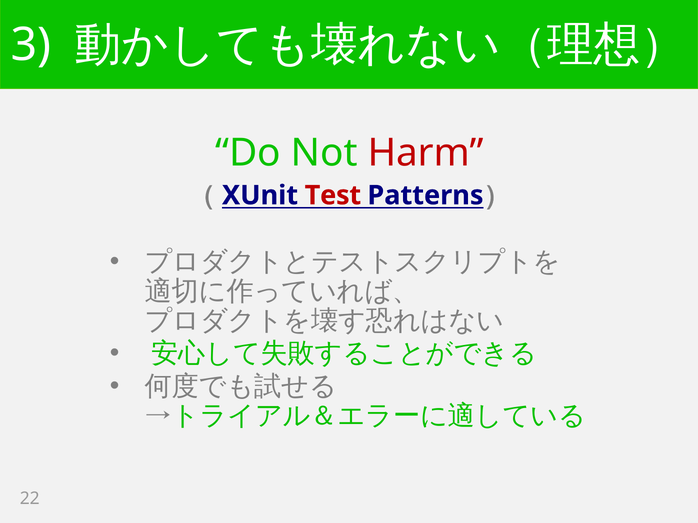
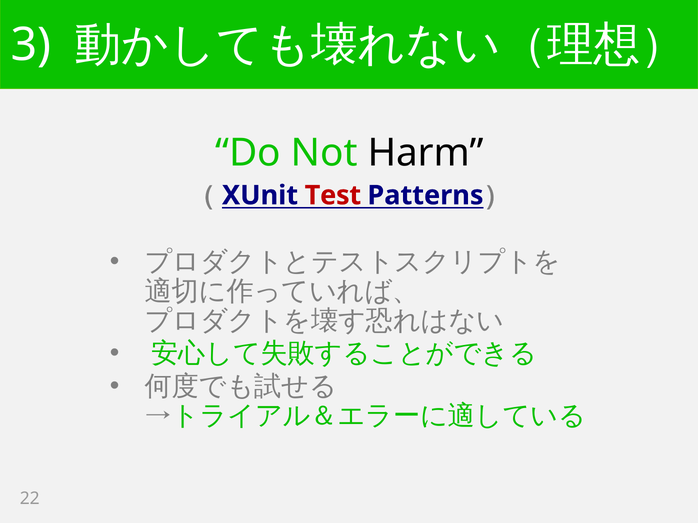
Harm colour: red -> black
